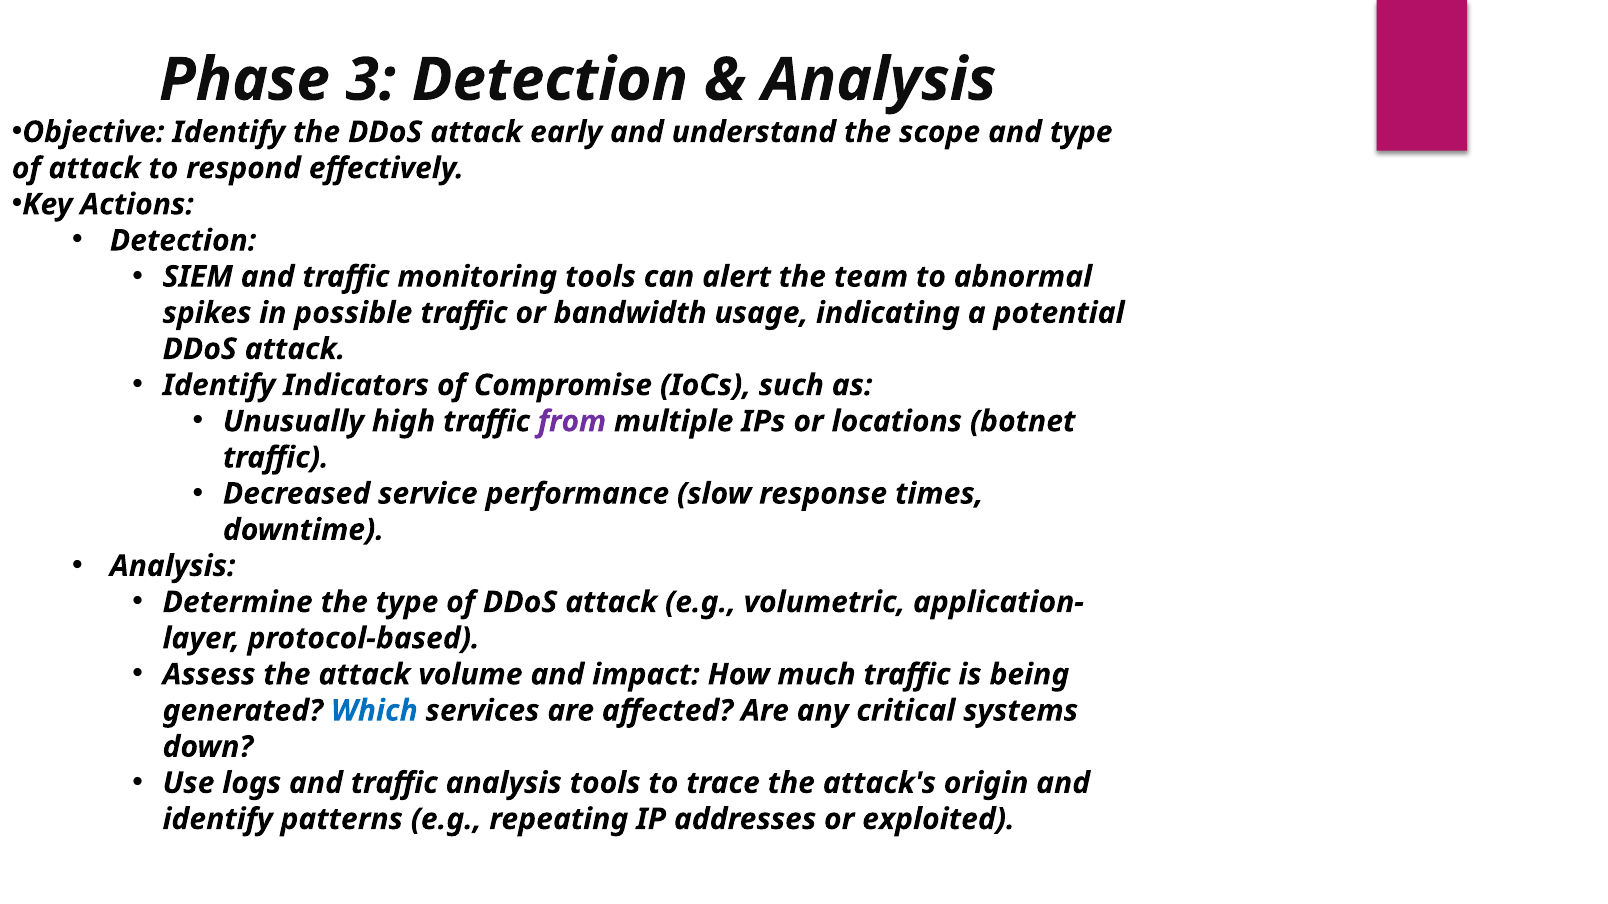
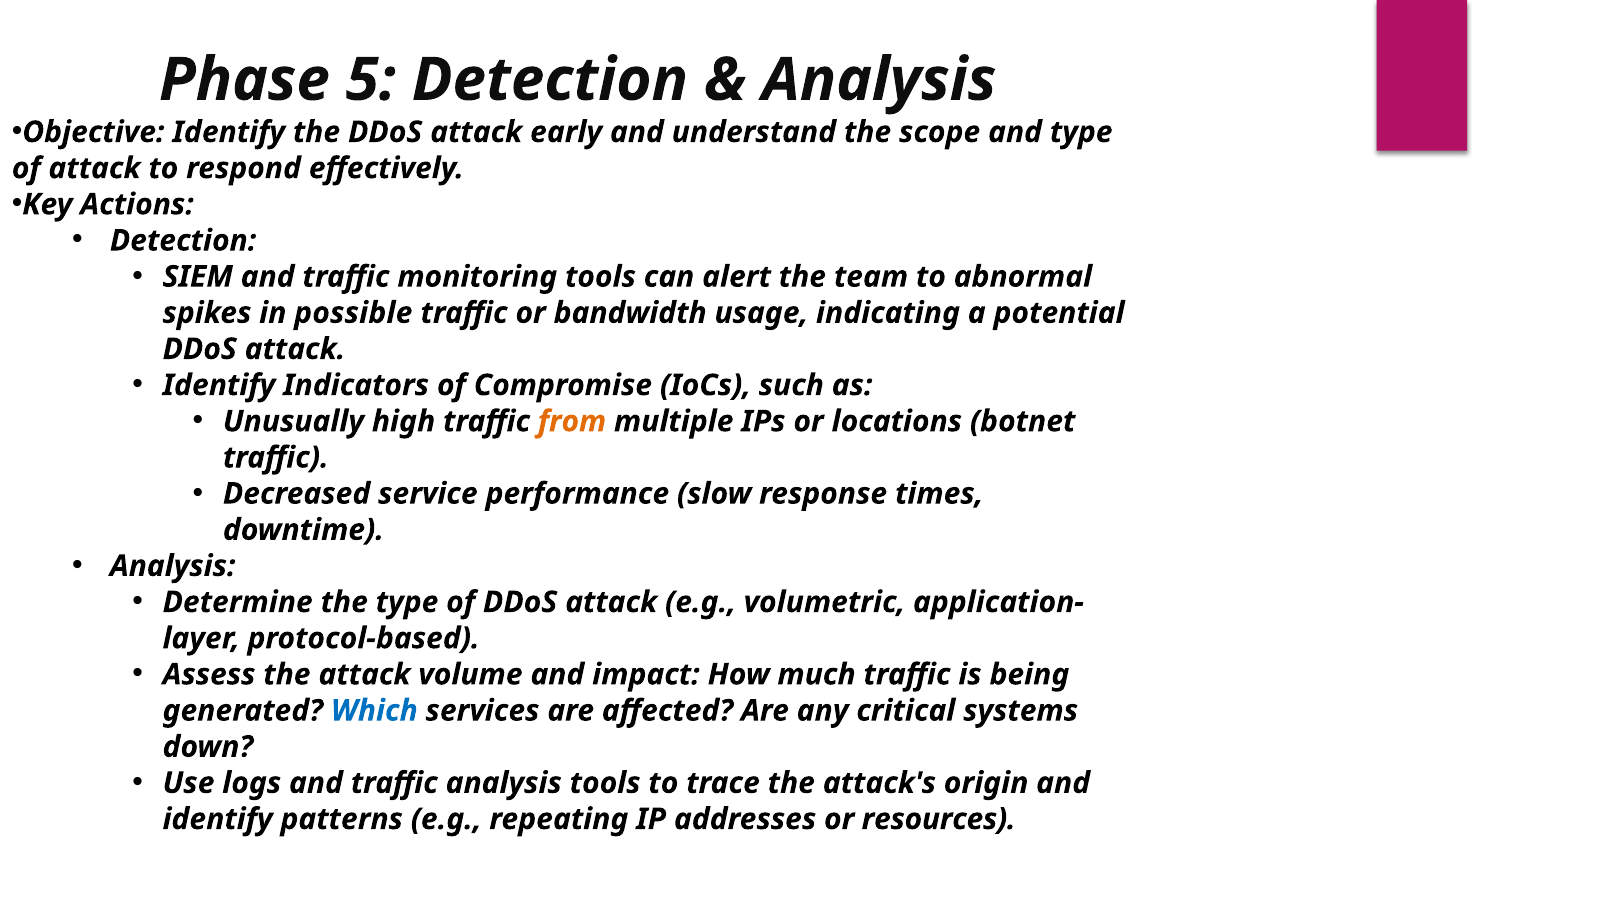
3: 3 -> 5
from colour: purple -> orange
exploited: exploited -> resources
